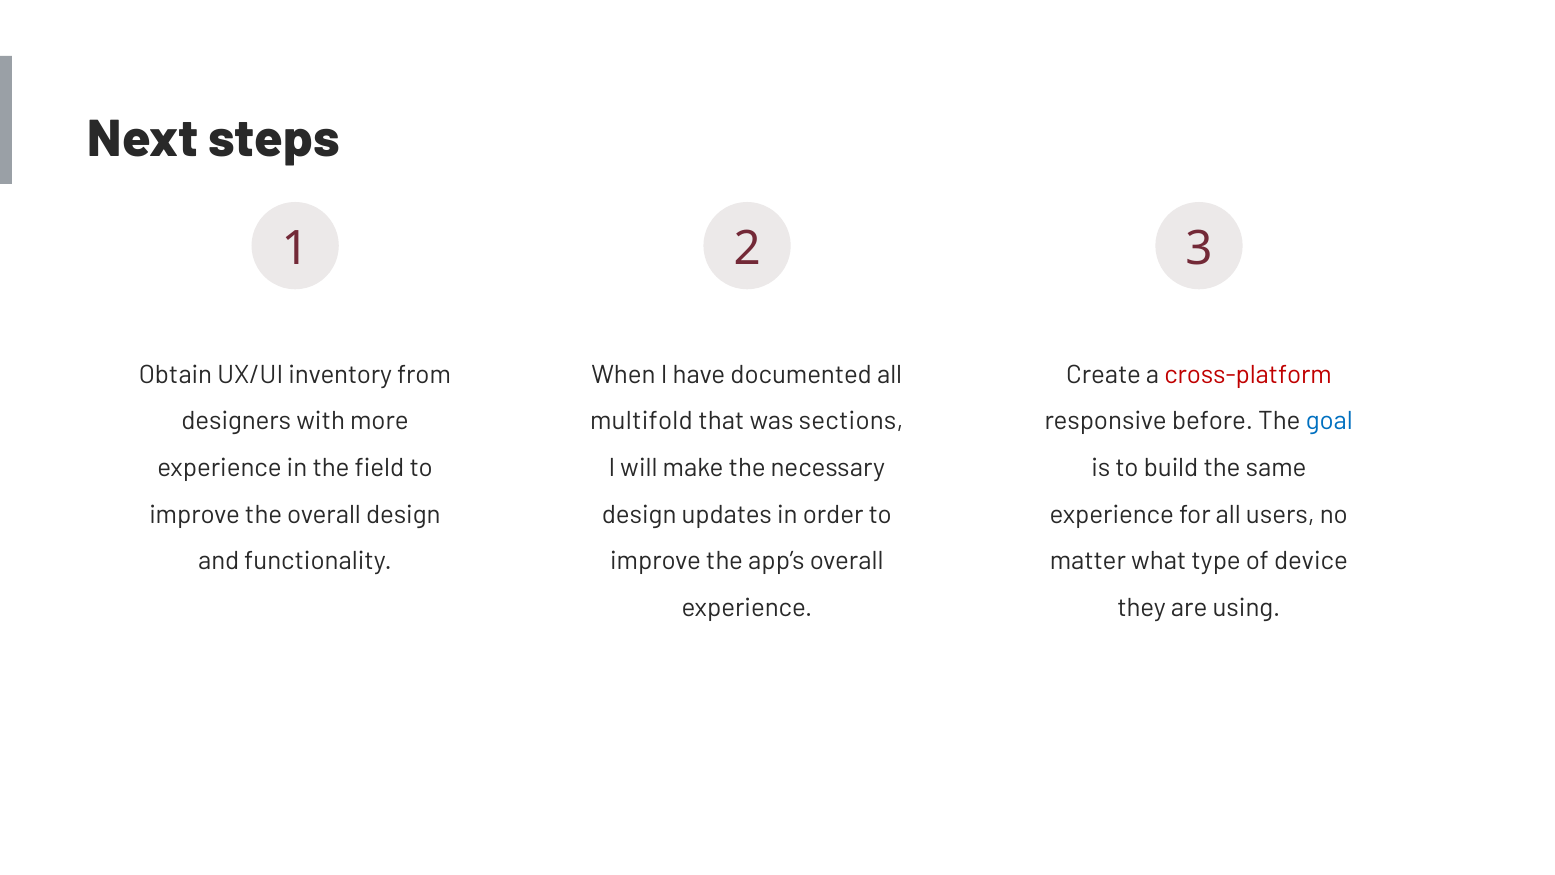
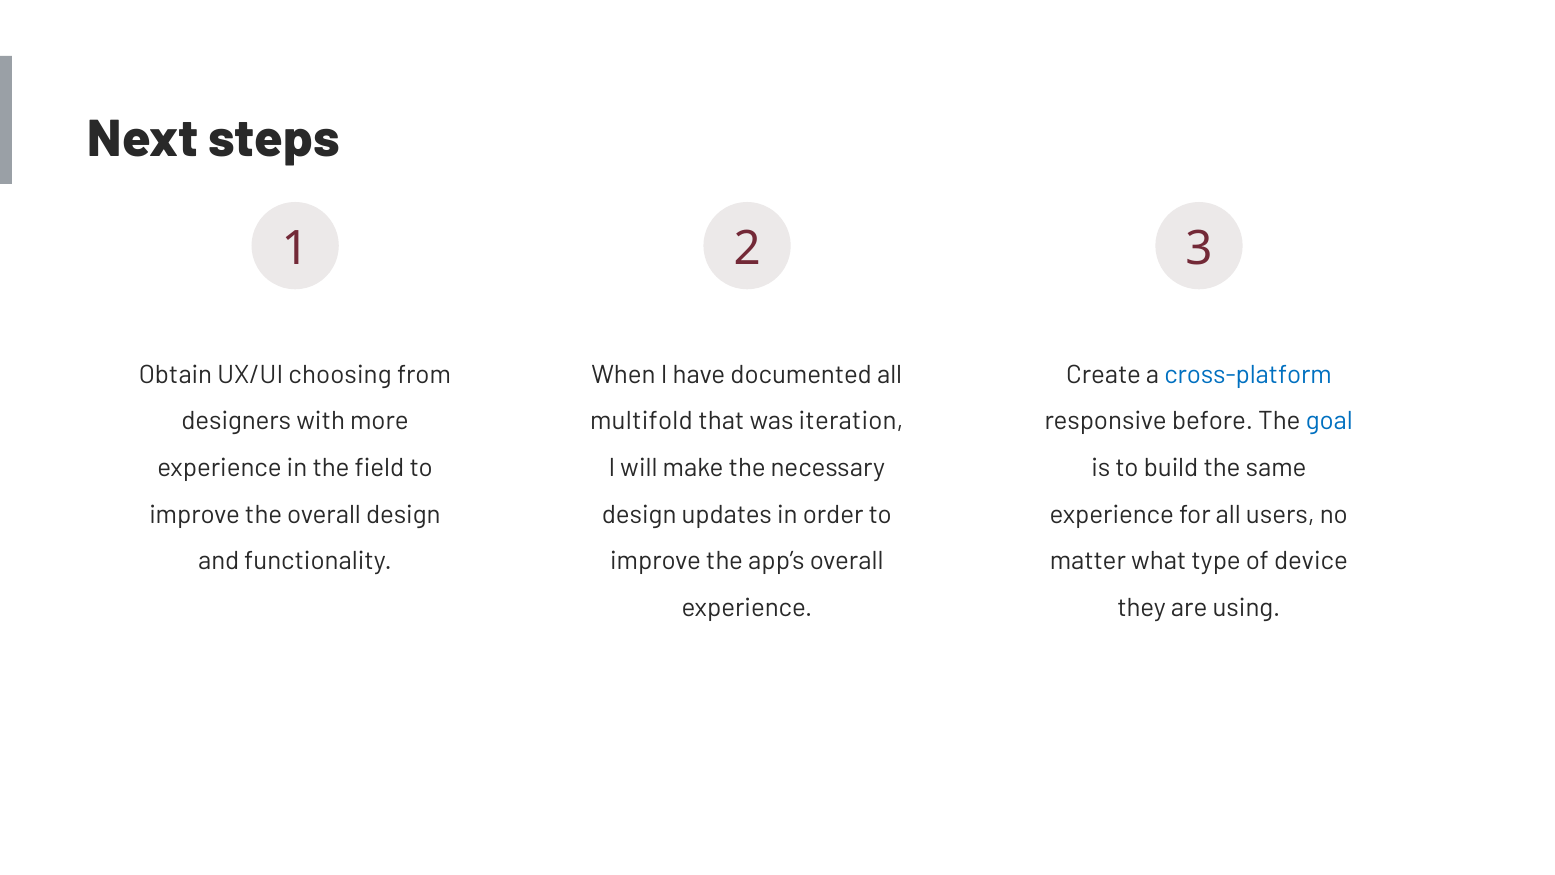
inventory: inventory -> choosing
cross-platform colour: red -> blue
sections: sections -> iteration
